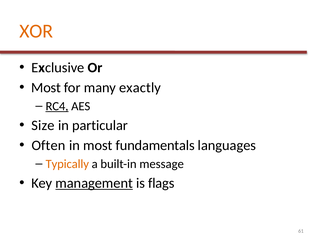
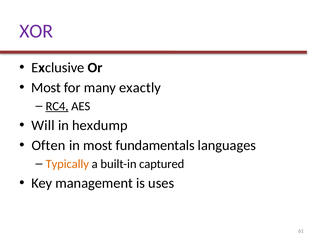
XOR colour: orange -> purple
Size: Size -> Will
particular: particular -> hexdump
message: message -> captured
management underline: present -> none
flags: flags -> uses
